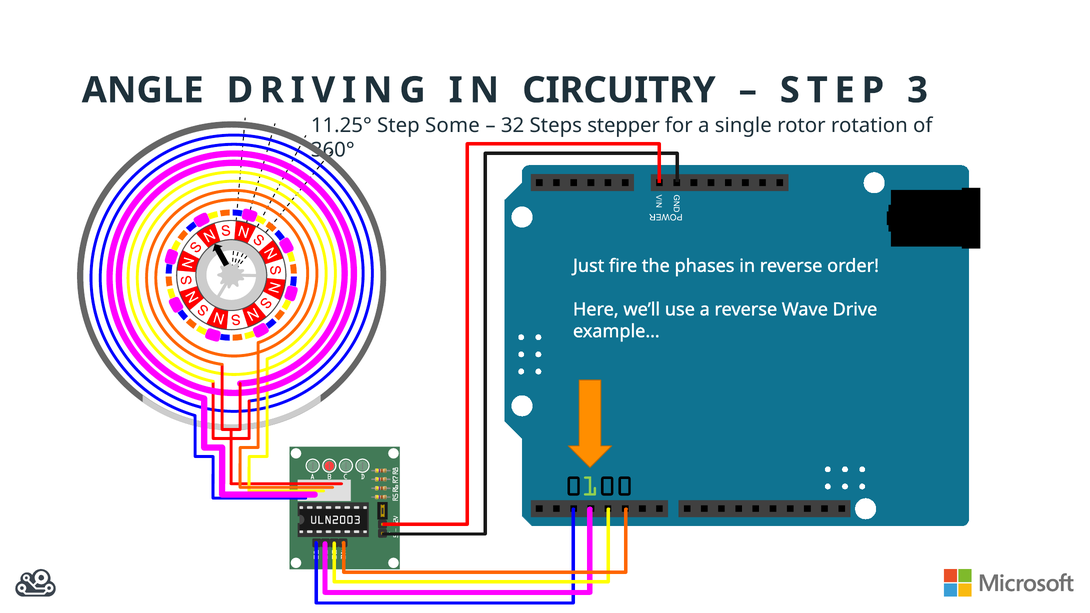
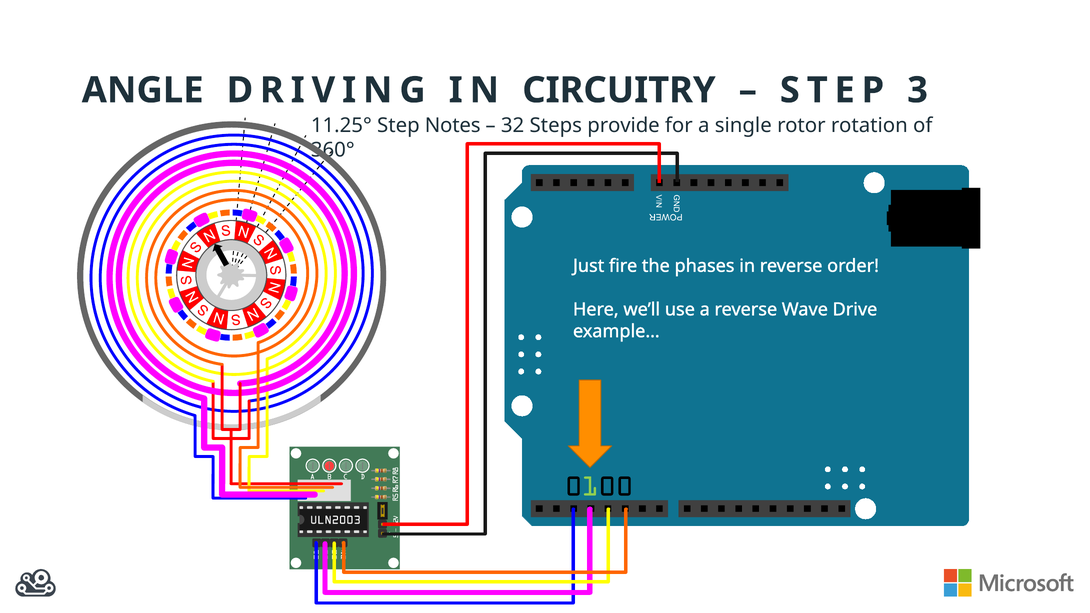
Some: Some -> Notes
stepper: stepper -> provide
